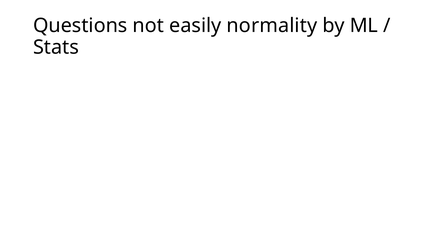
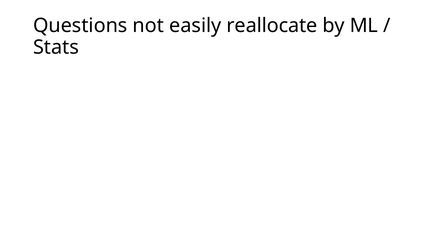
normality: normality -> reallocate
